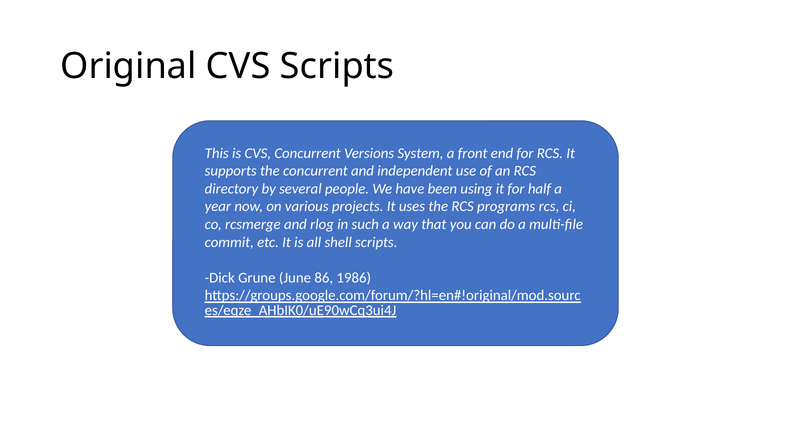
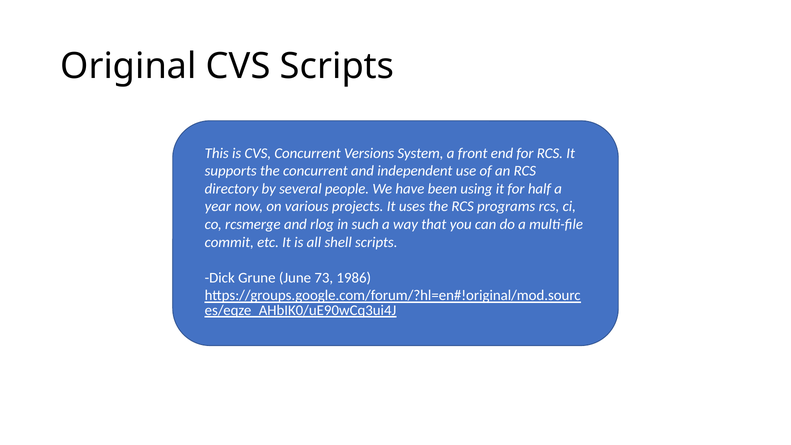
86: 86 -> 73
